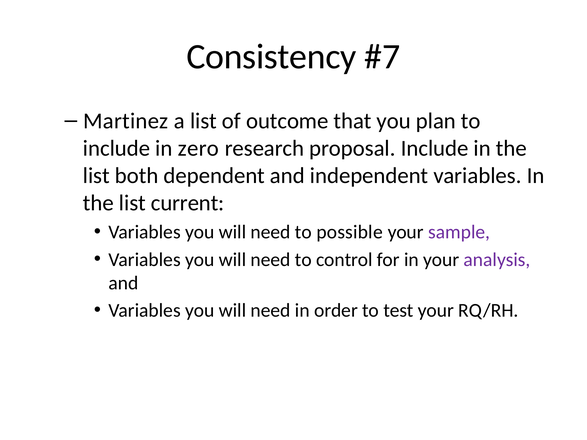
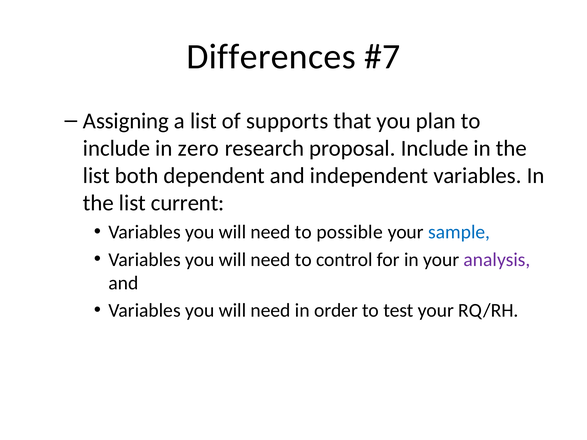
Consistency: Consistency -> Differences
Martinez: Martinez -> Assigning
outcome: outcome -> supports
sample colour: purple -> blue
